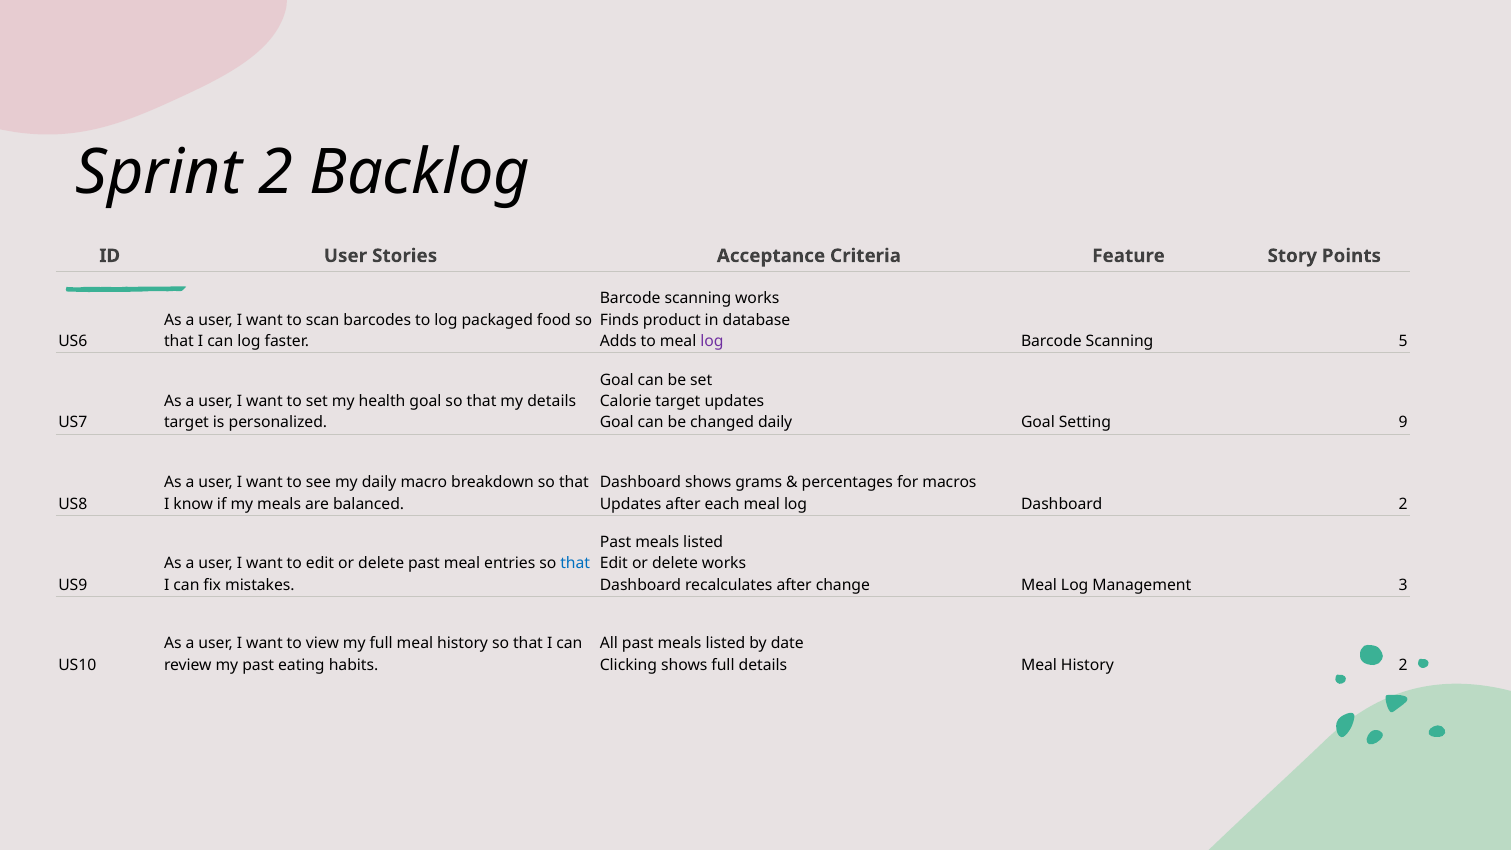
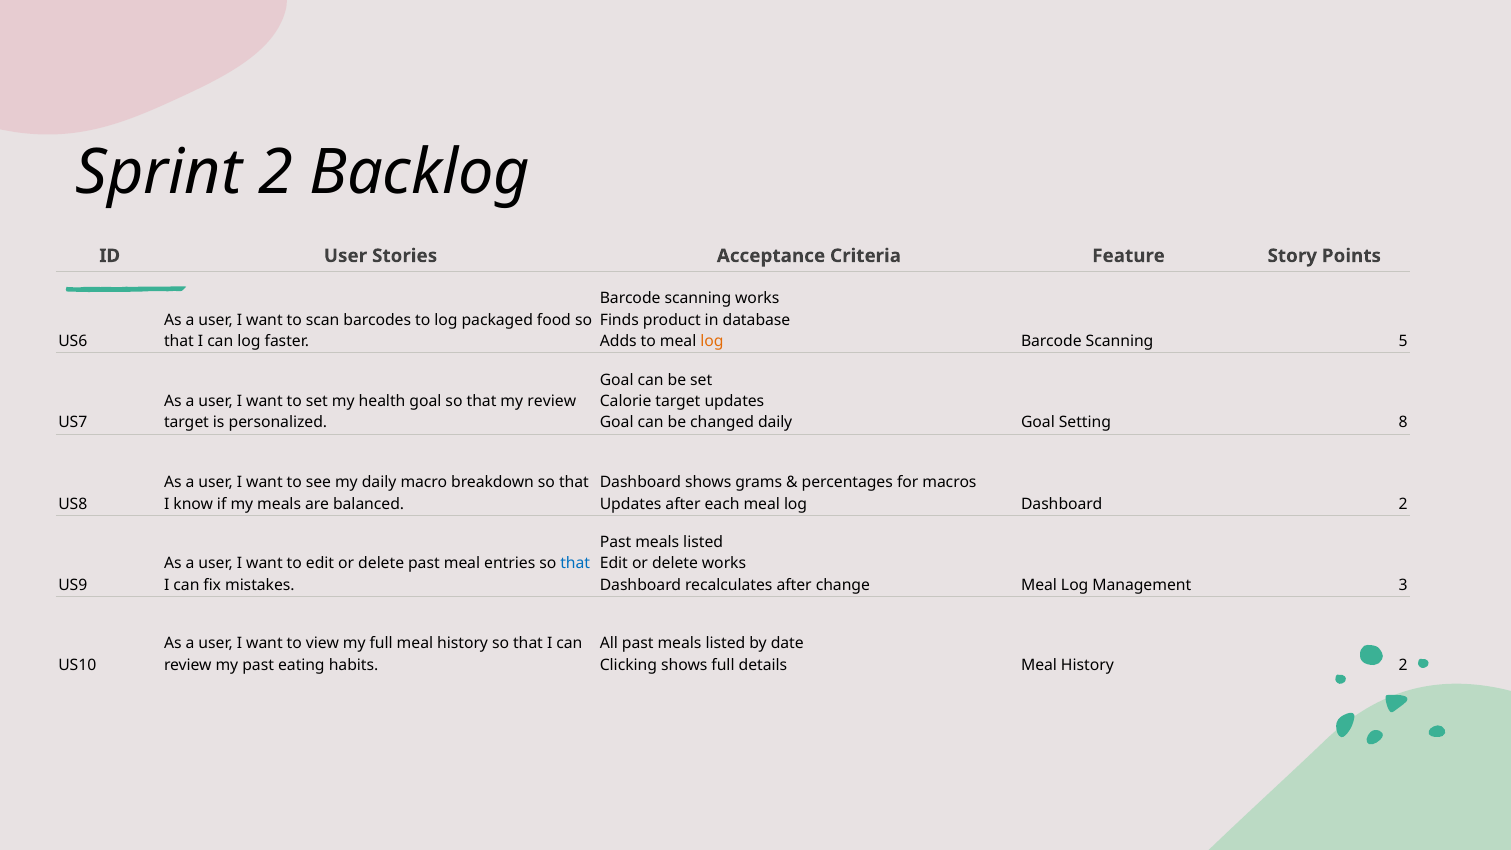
log at (712, 341) colour: purple -> orange
my details: details -> review
9: 9 -> 8
